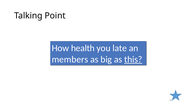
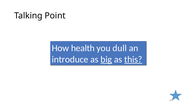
late: late -> dull
members: members -> introduce
big underline: none -> present
